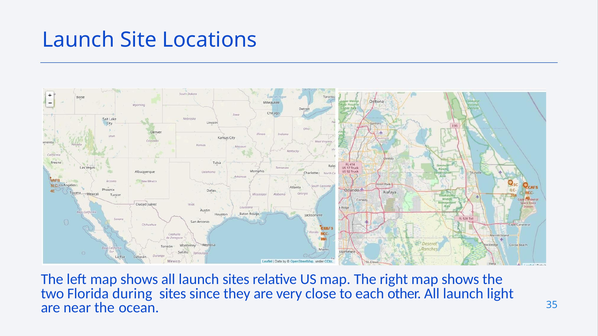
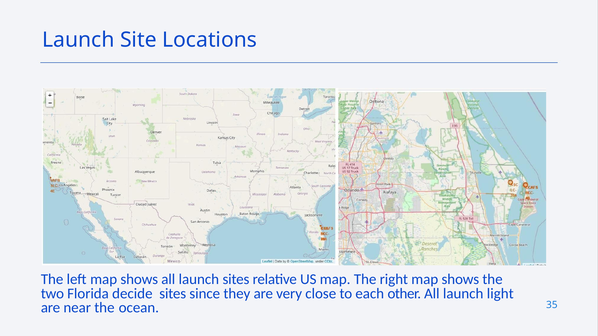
during: during -> decide
